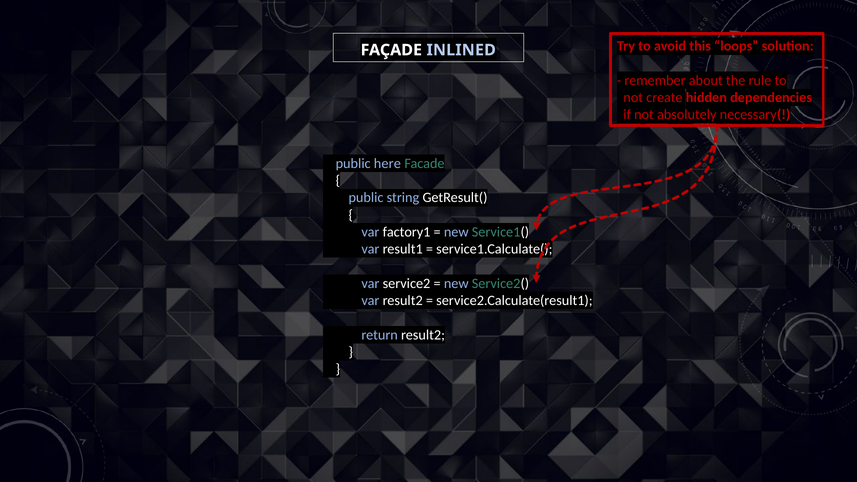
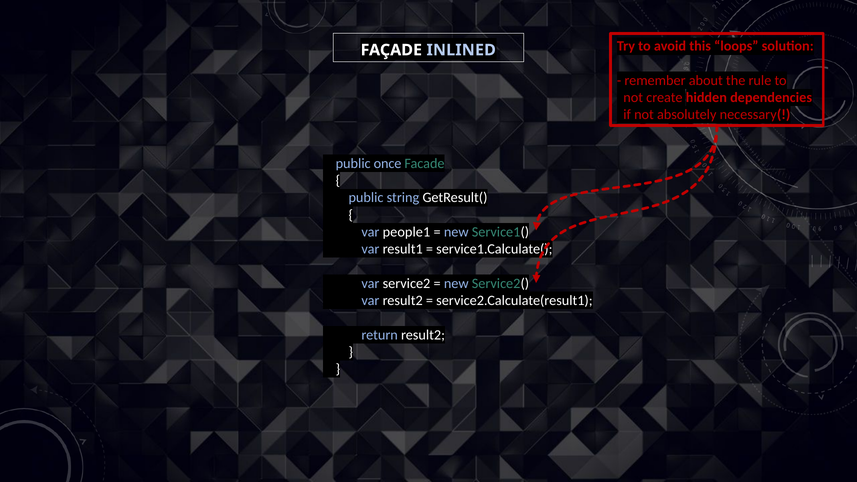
here: here -> once
factory1: factory1 -> people1
